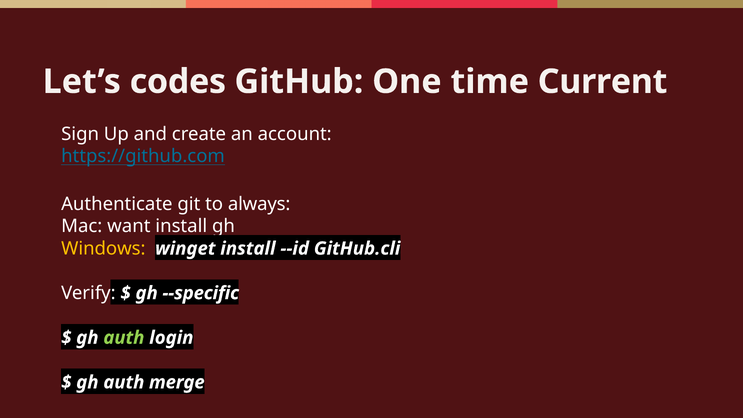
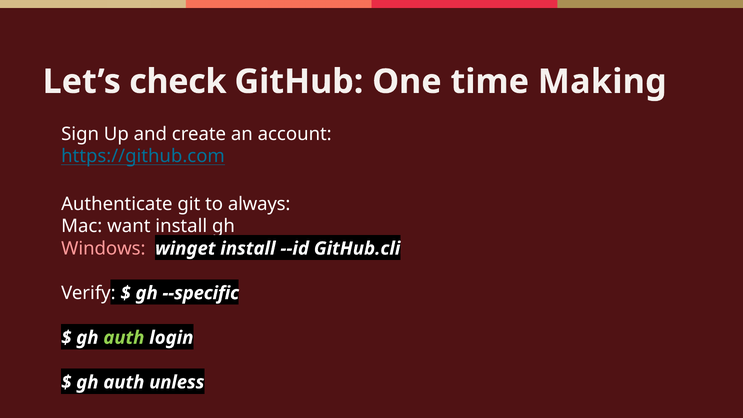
codes: codes -> check
Current: Current -> Making
Windows colour: yellow -> pink
merge: merge -> unless
